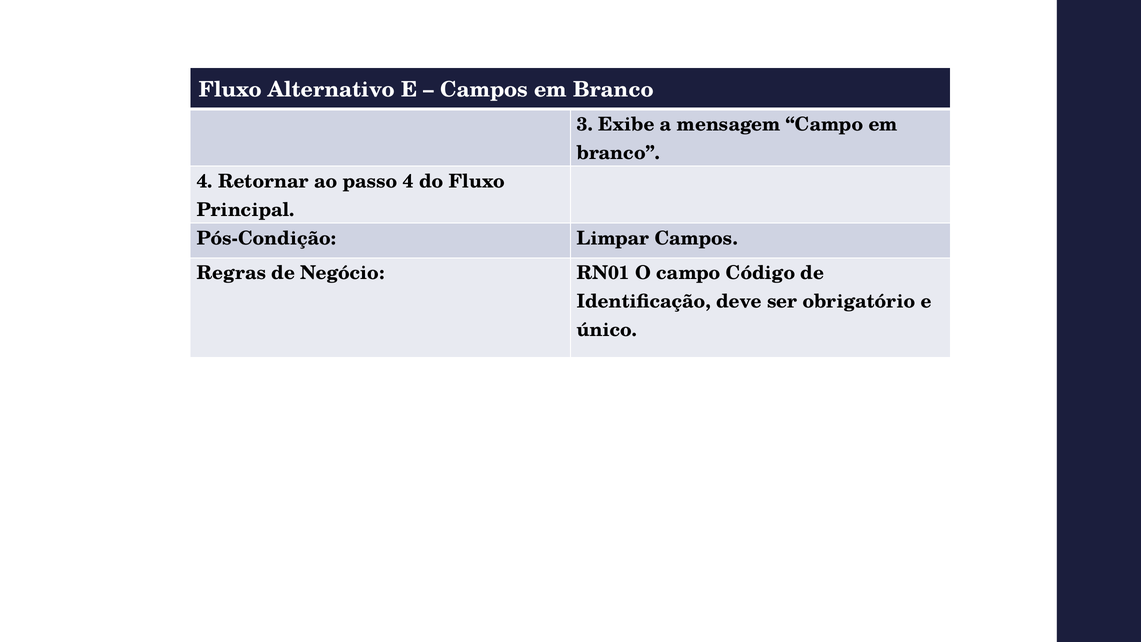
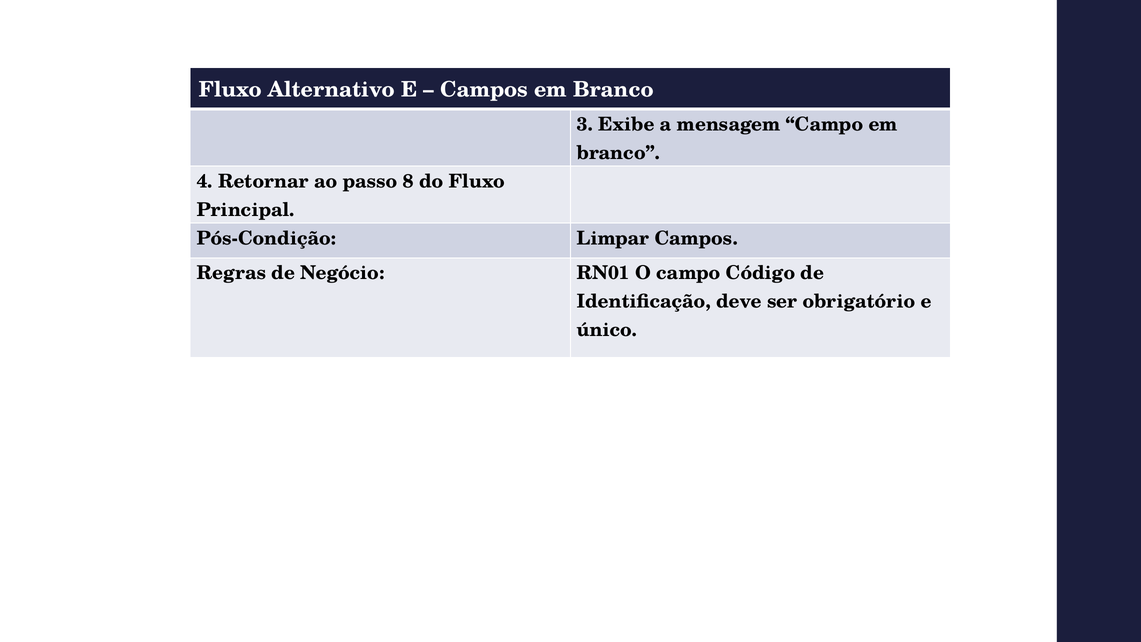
passo 4: 4 -> 8
